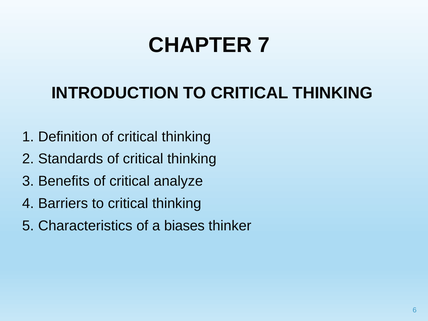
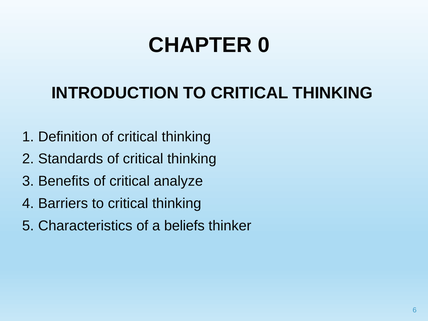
7: 7 -> 0
biases: biases -> beliefs
